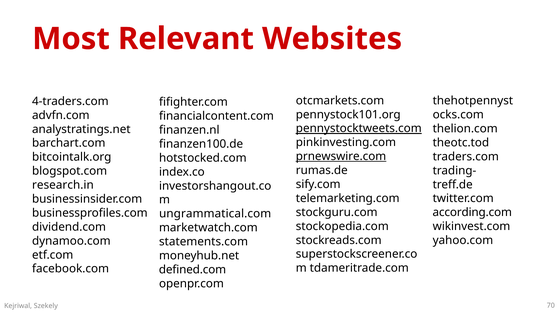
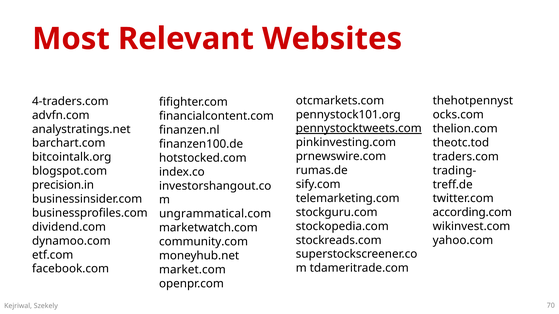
prnewswire.com underline: present -> none
research.in: research.in -> precision.in
statements.com: statements.com -> community.com
defined.com: defined.com -> market.com
